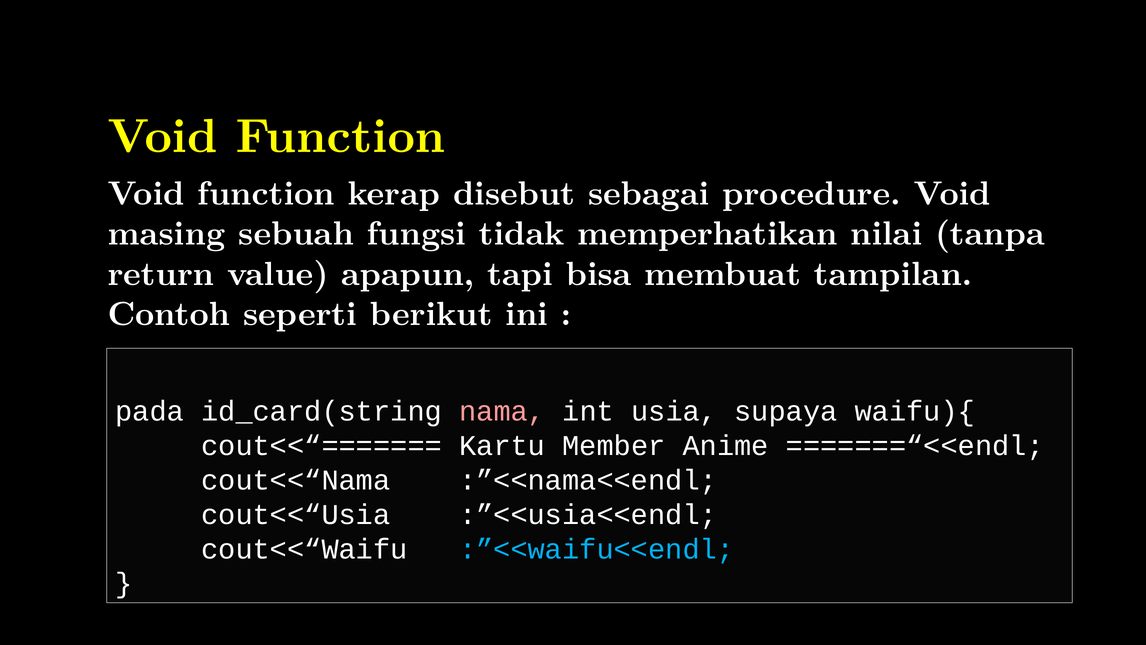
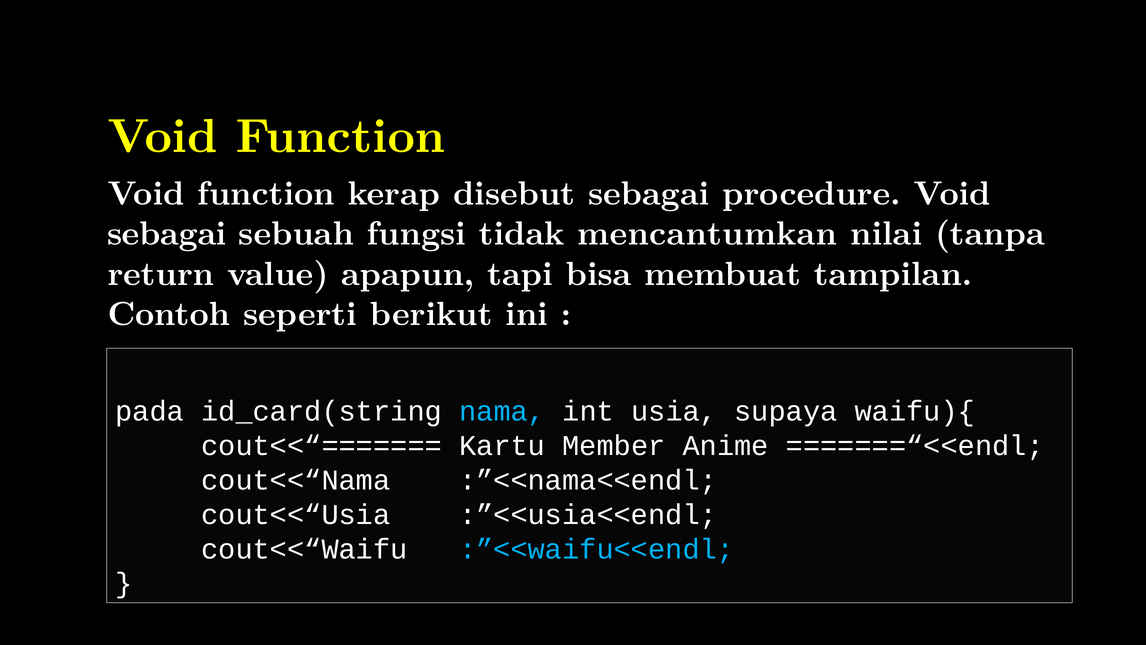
masing at (167, 234): masing -> sebagai
memperhatikan: memperhatikan -> mencantumkan
nama colour: pink -> light blue
